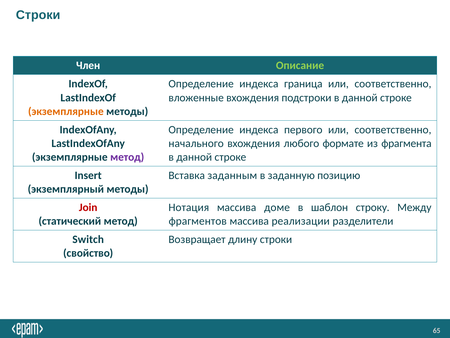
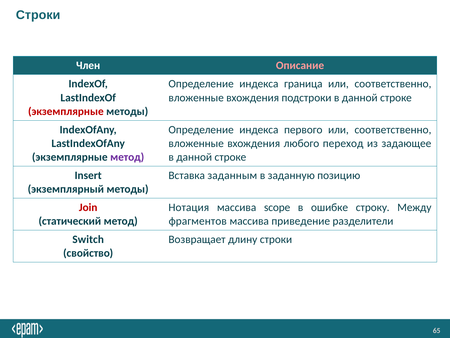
Описание colour: light green -> pink
экземплярные at (66, 111) colour: orange -> red
начального at (196, 143): начального -> вложенные
формате: формате -> переход
фрагмента: фрагмента -> задающее
доме: доме -> scope
шаблон: шаблон -> ошибке
реализации: реализации -> приведение
